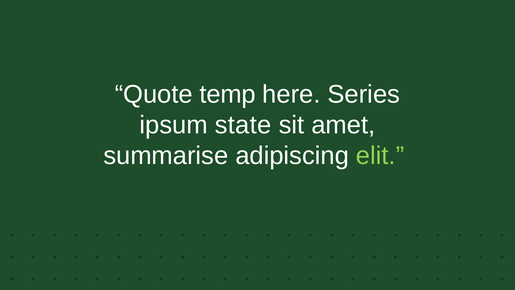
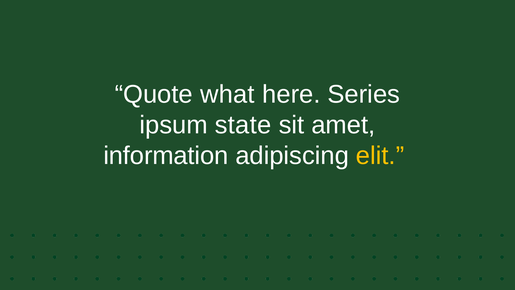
temp: temp -> what
summarise: summarise -> information
elit colour: light green -> yellow
